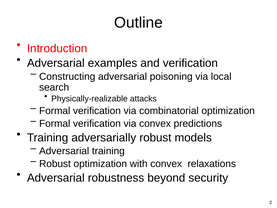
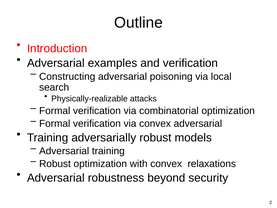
convex predictions: predictions -> adversarial
